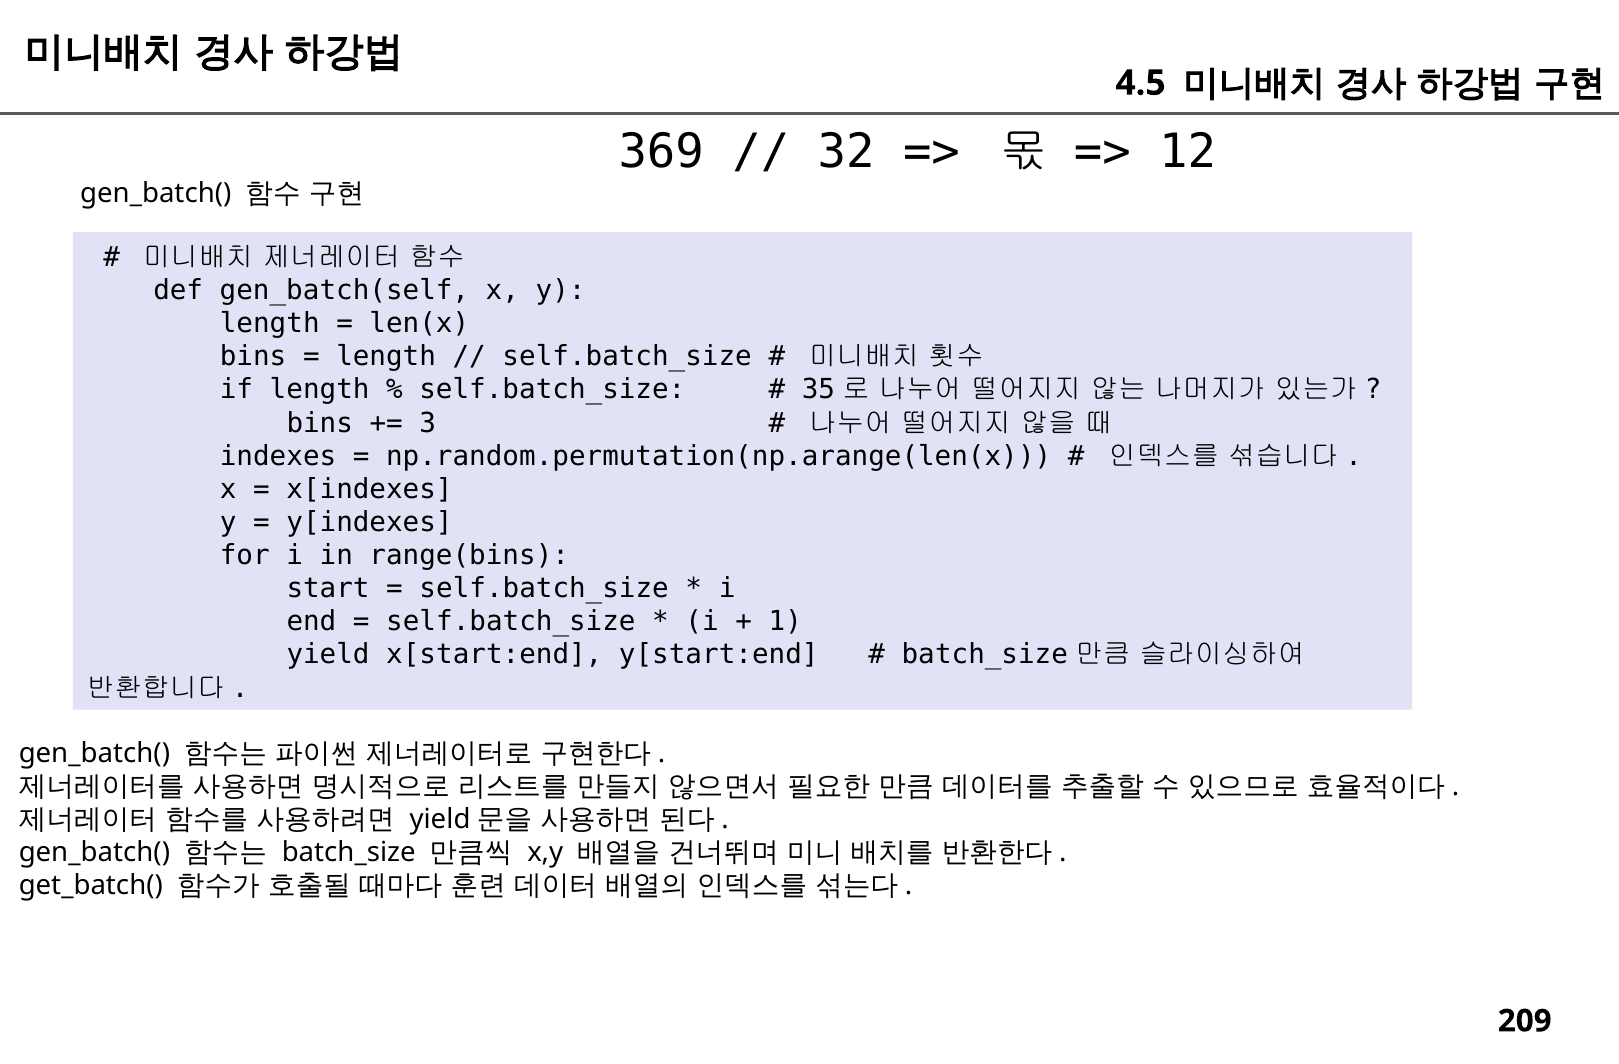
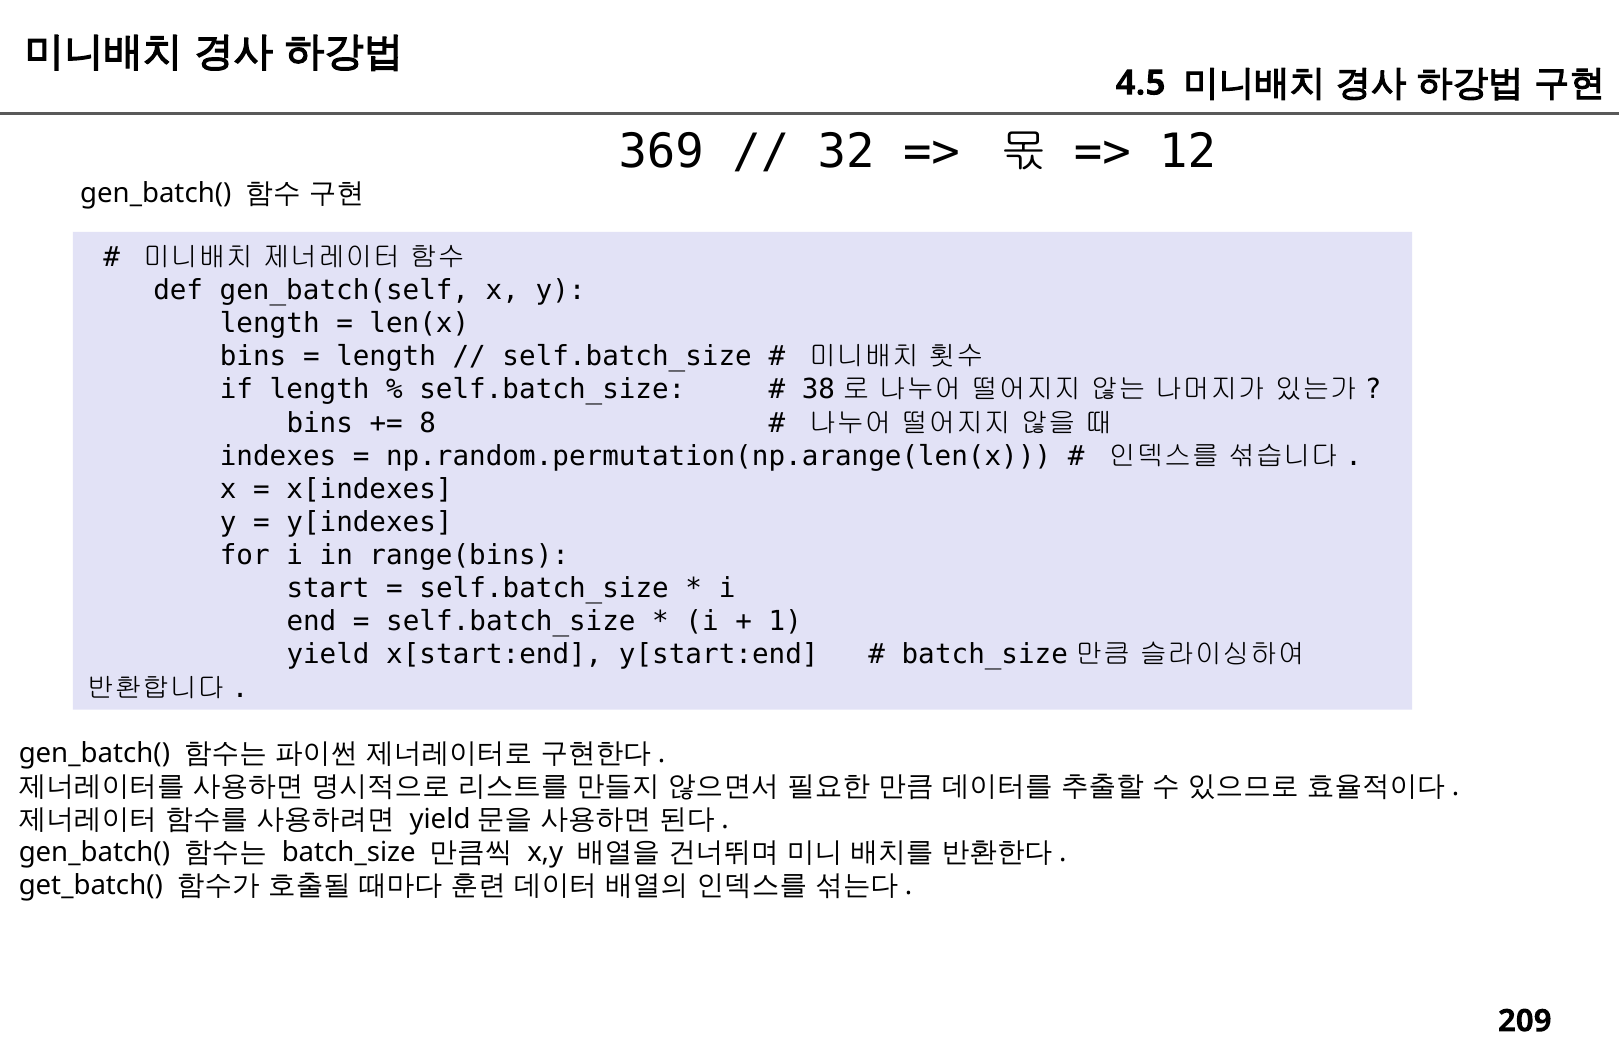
35: 35 -> 38
3: 3 -> 8
